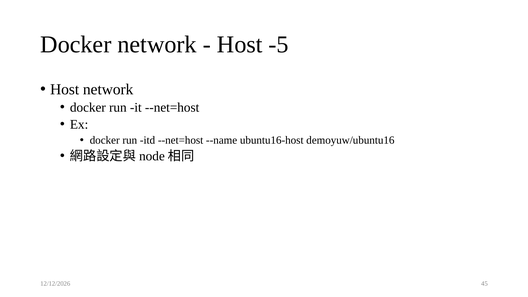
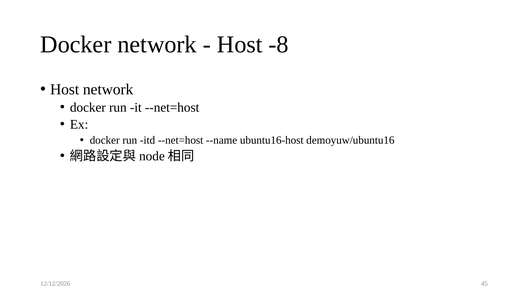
-5: -5 -> -8
